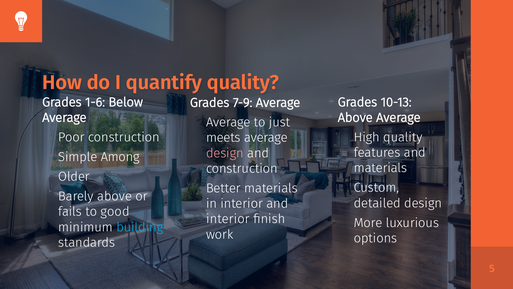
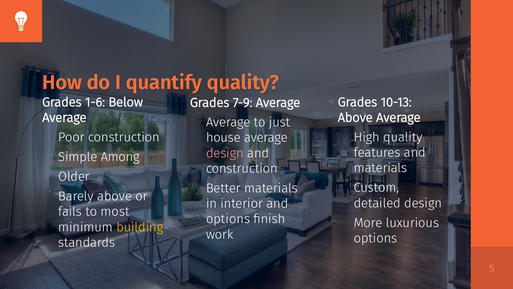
meets: meets -> house
good: good -> most
interior at (228, 219): interior -> options
building colour: light blue -> yellow
